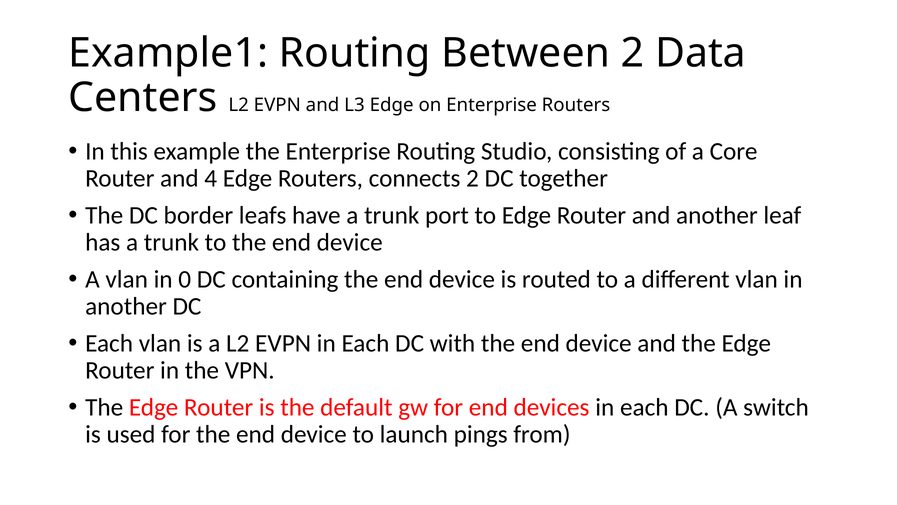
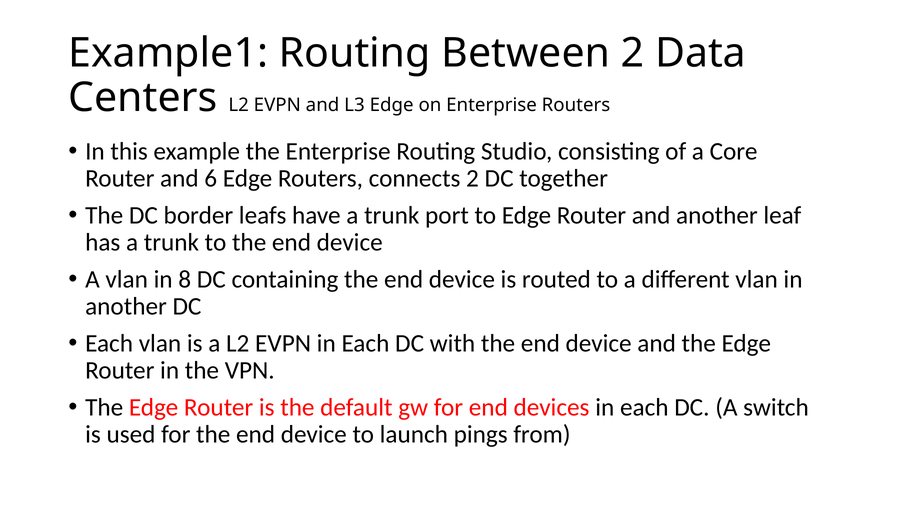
4: 4 -> 6
0: 0 -> 8
